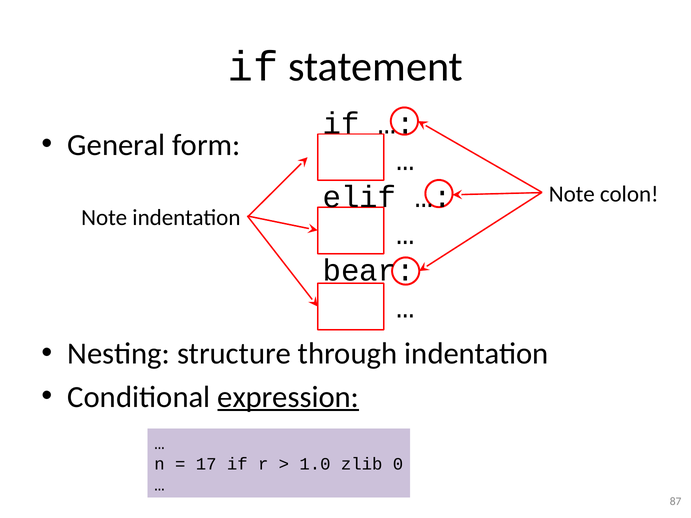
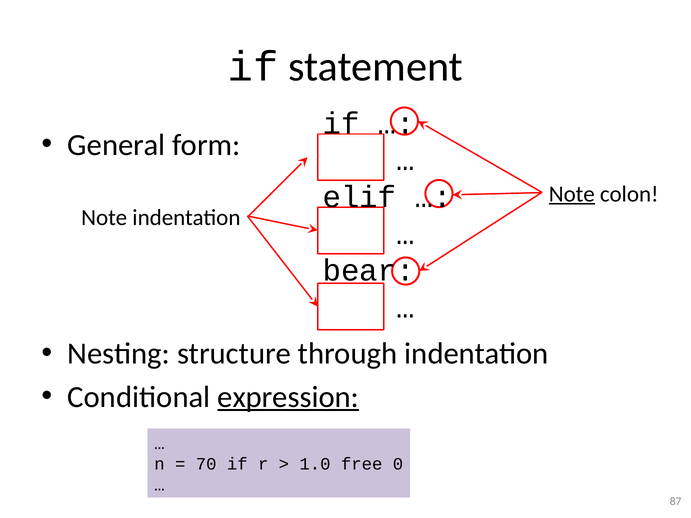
Note at (572, 194) underline: none -> present
17: 17 -> 70
zlib: zlib -> free
